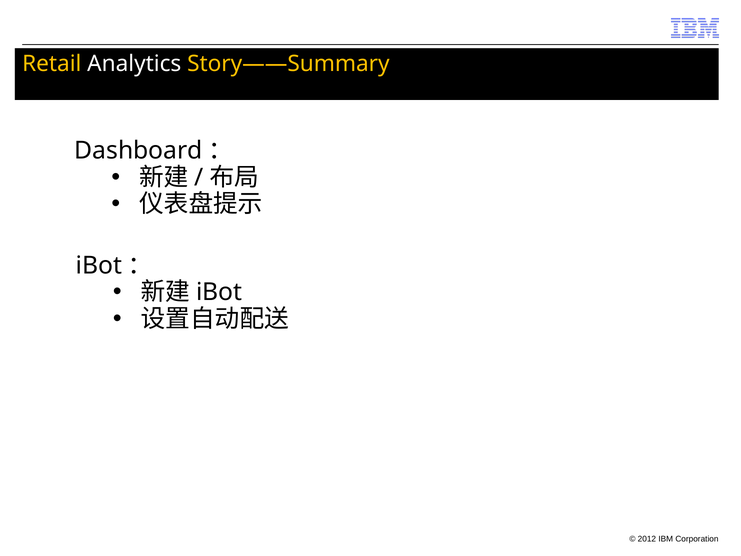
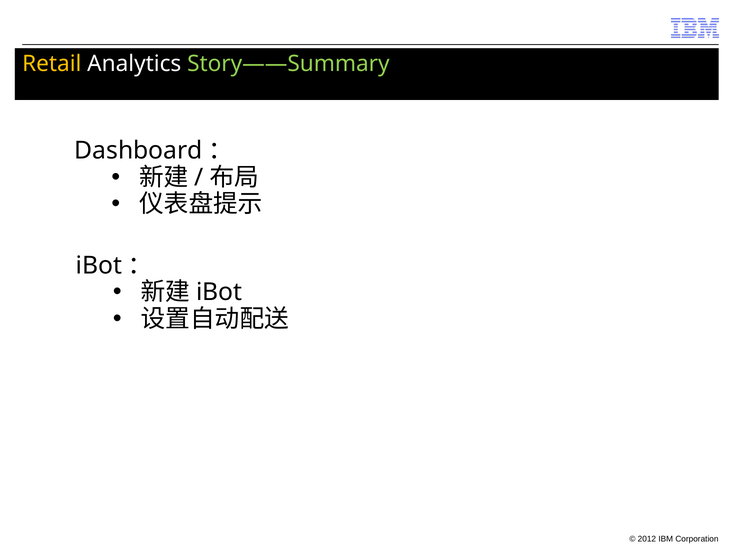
Story——Summary colour: yellow -> light green
